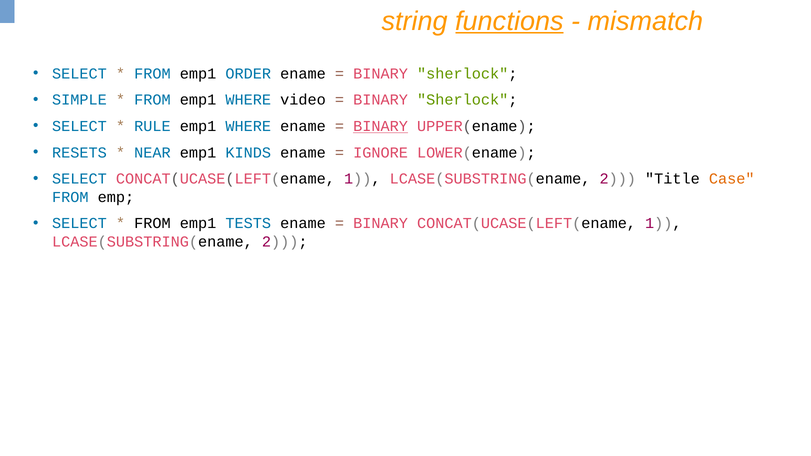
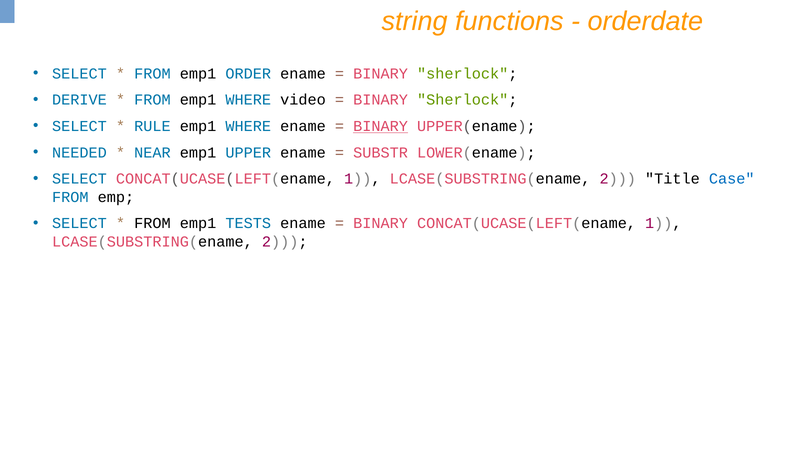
functions underline: present -> none
mismatch: mismatch -> orderdate
SIMPLE: SIMPLE -> DERIVE
RESETS: RESETS -> NEEDED
KINDS: KINDS -> UPPER
IGNORE: IGNORE -> SUBSTR
Case colour: orange -> blue
